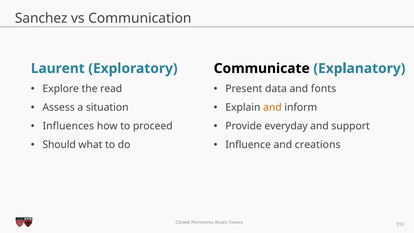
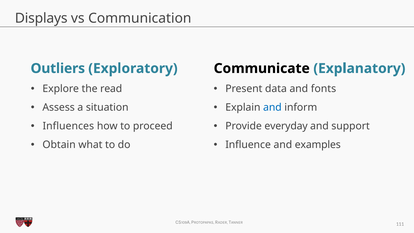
Sanchez: Sanchez -> Displays
Laurent: Laurent -> Outliers
and at (272, 107) colour: orange -> blue
Should: Should -> Obtain
creations: creations -> examples
